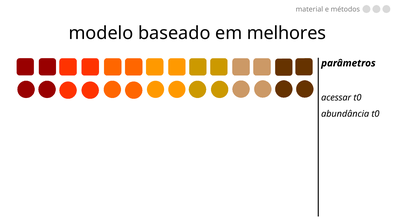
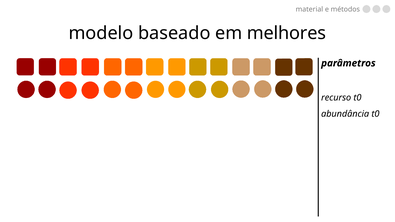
acessar: acessar -> recurso
